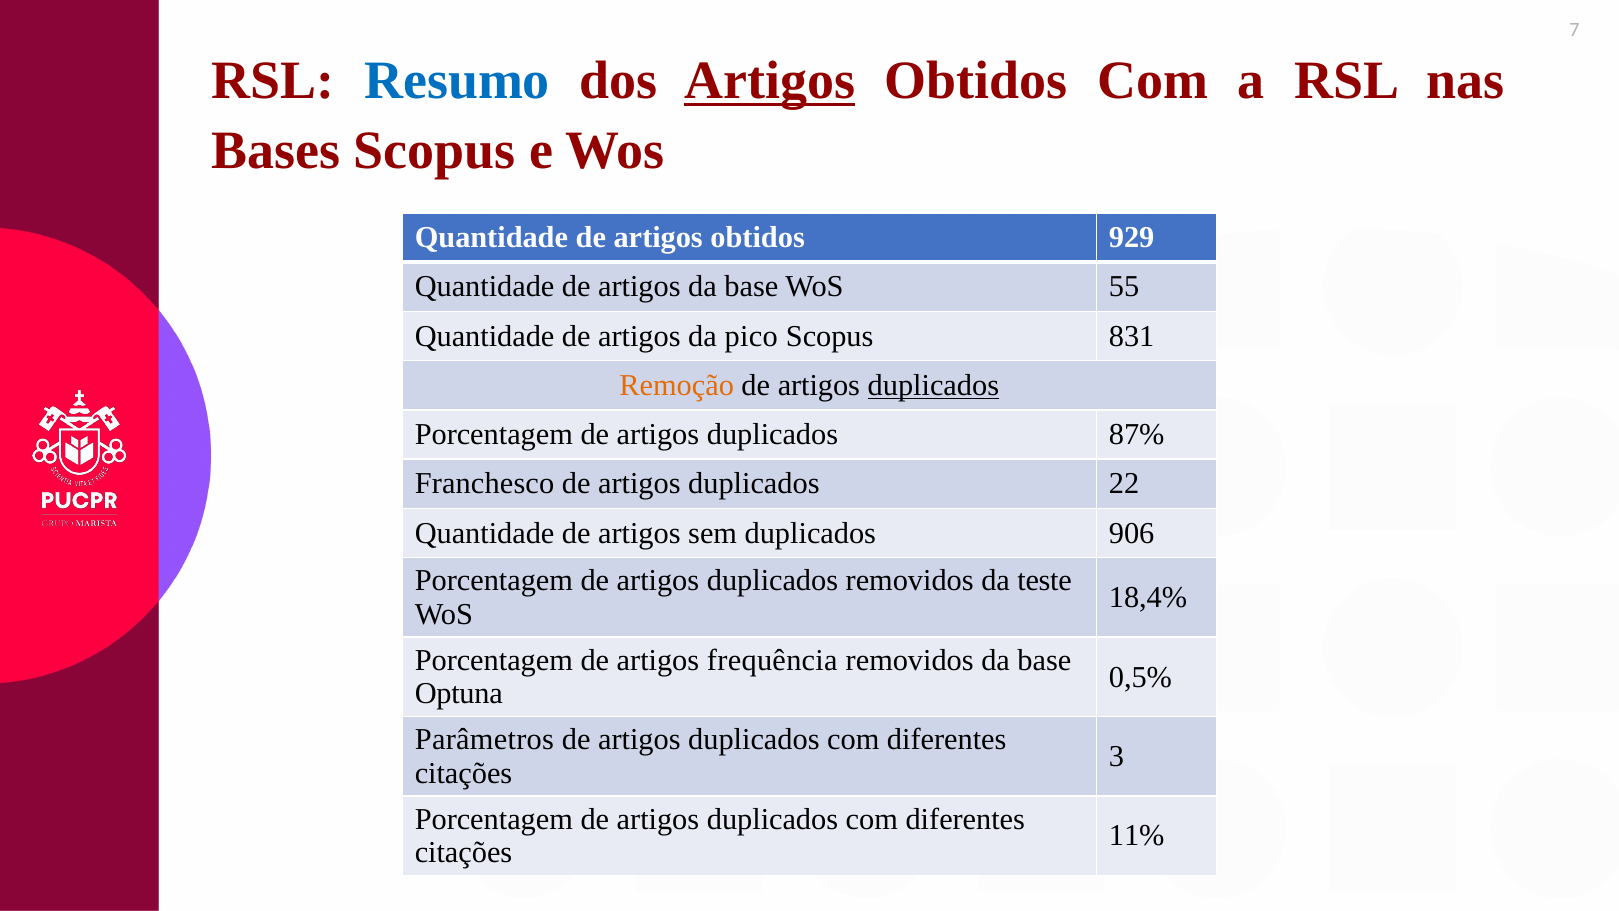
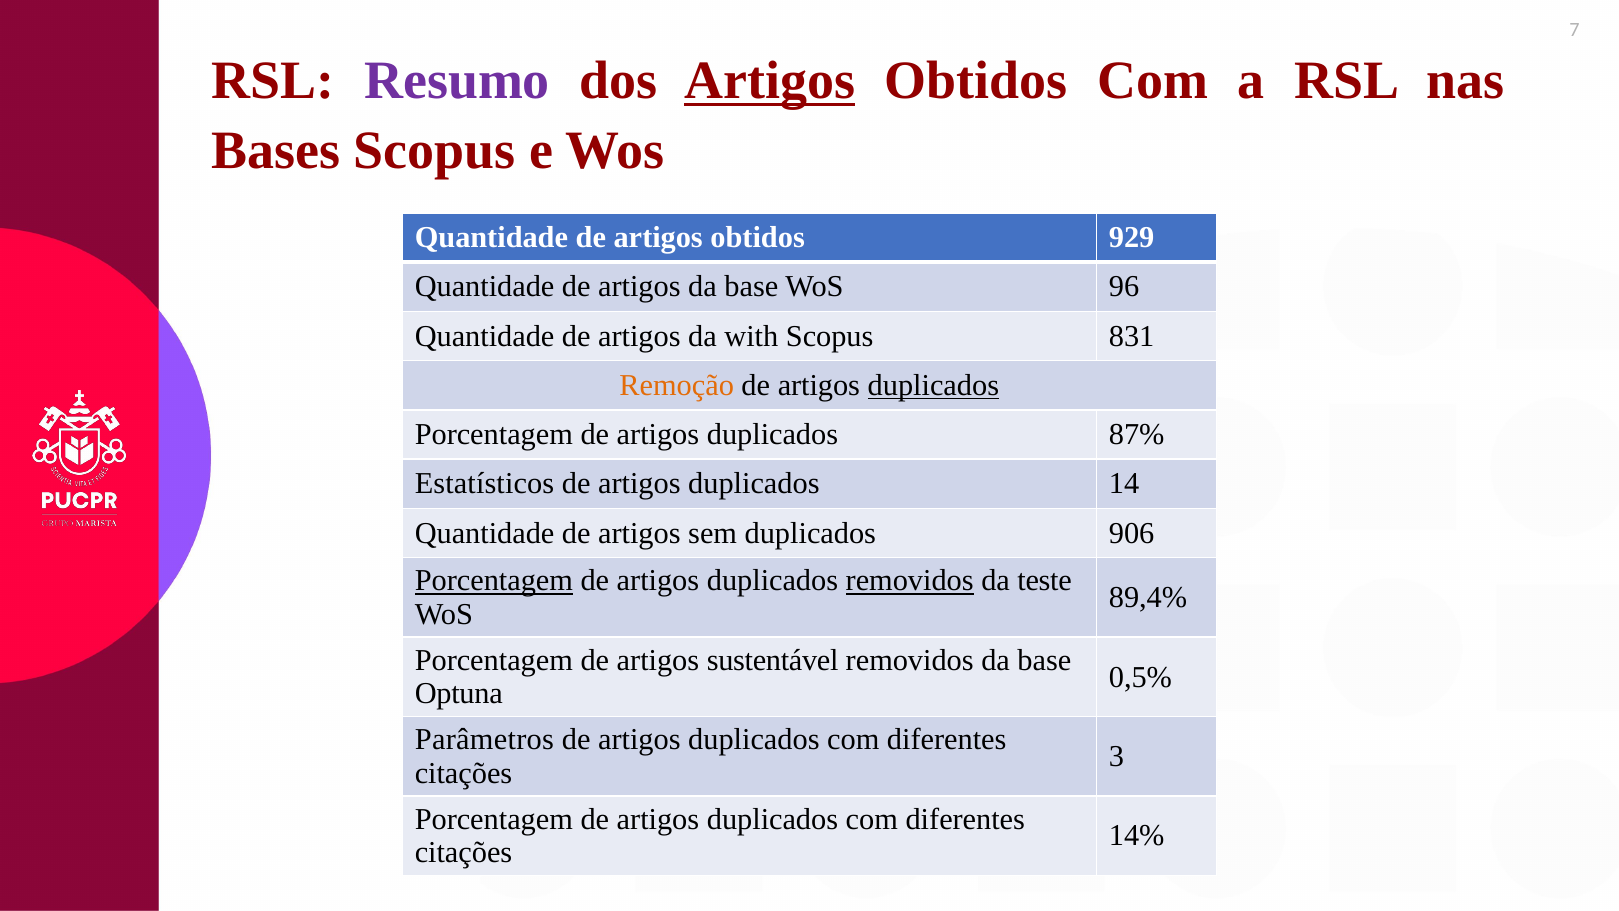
Resumo colour: blue -> purple
55: 55 -> 96
pico: pico -> with
Franchesco: Franchesco -> Estatísticos
22: 22 -> 14
Porcentagem at (494, 581) underline: none -> present
removidos at (910, 581) underline: none -> present
18,4%: 18,4% -> 89,4%
frequência: frequência -> sustentável
11%: 11% -> 14%
